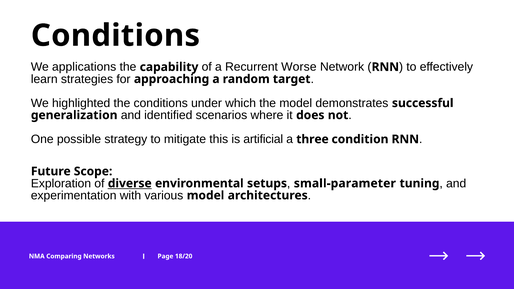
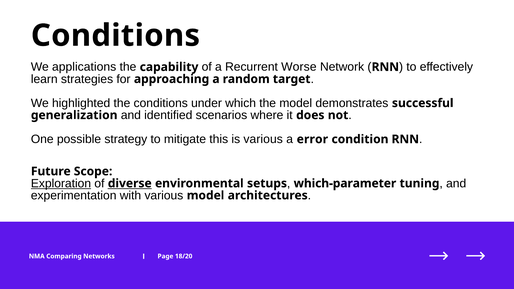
is artificial: artificial -> various
three: three -> error
Exploration underline: none -> present
small-parameter: small-parameter -> which-parameter
